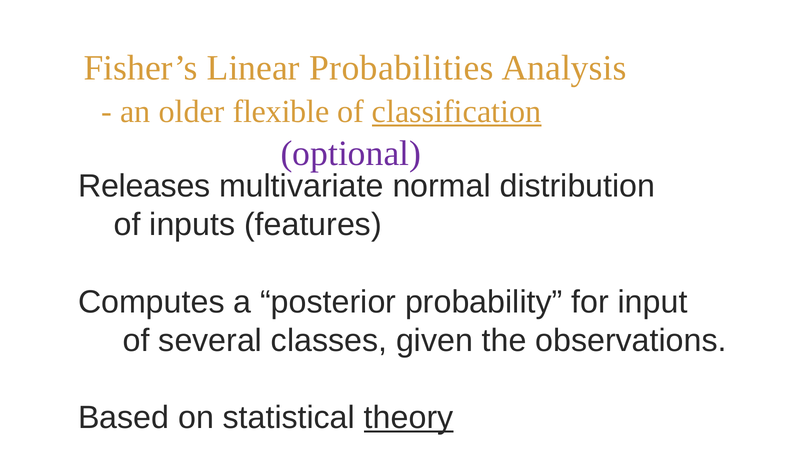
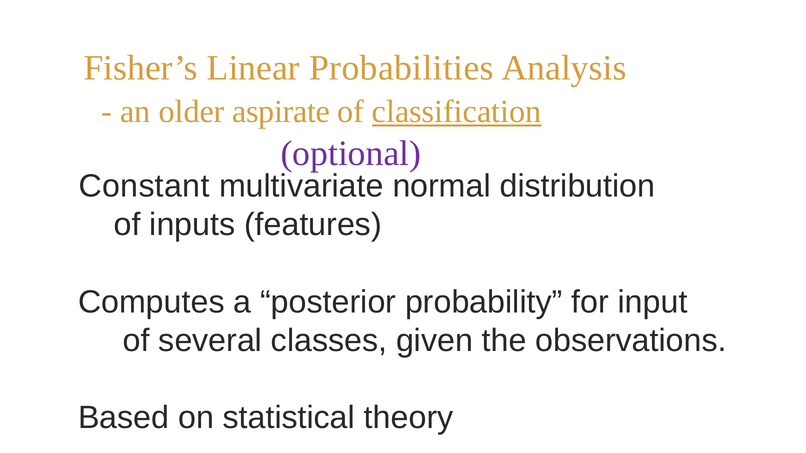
flexible: flexible -> aspirate
Releases: Releases -> Constant
theory underline: present -> none
